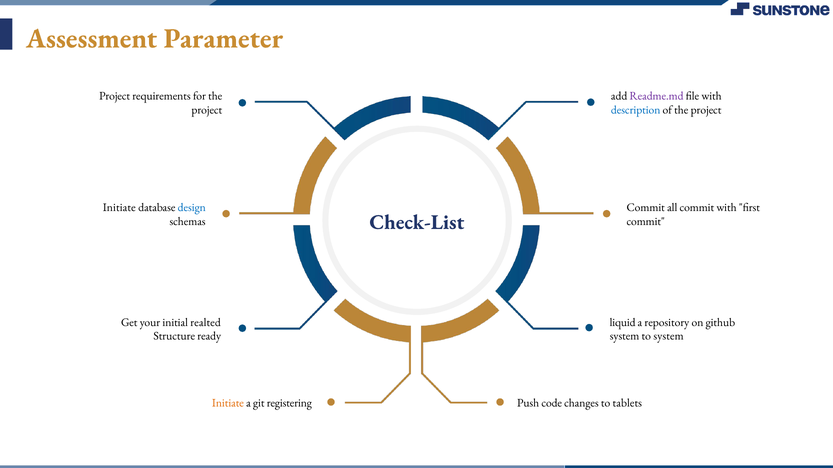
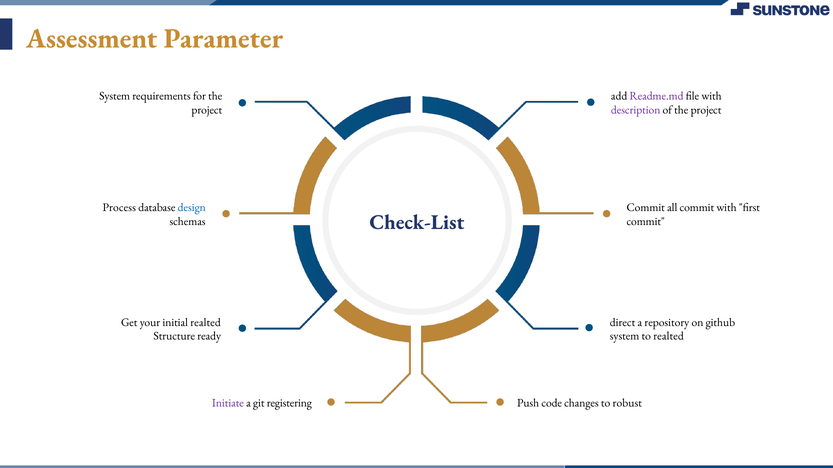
Project at (115, 96): Project -> System
description colour: blue -> purple
Initiate at (119, 208): Initiate -> Process
liquid: liquid -> direct
to system: system -> realted
Initiate at (228, 403) colour: orange -> purple
tablets: tablets -> robust
